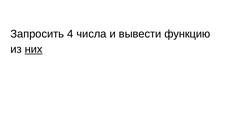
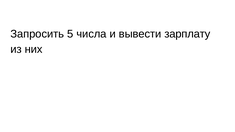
4: 4 -> 5
функцию: функцию -> зарплату
них underline: present -> none
